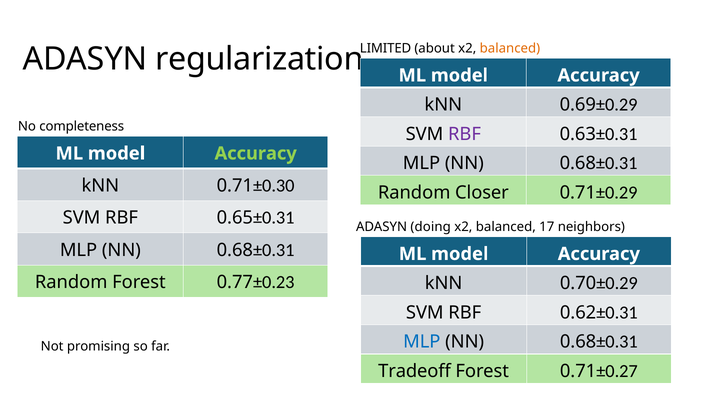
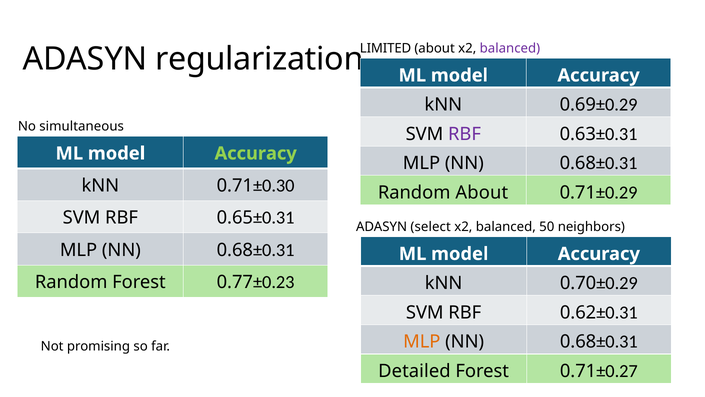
balanced at (510, 48) colour: orange -> purple
completeness: completeness -> simultaneous
Random Closer: Closer -> About
doing: doing -> select
17: 17 -> 50
MLP at (422, 341) colour: blue -> orange
Tradeoff: Tradeoff -> Detailed
